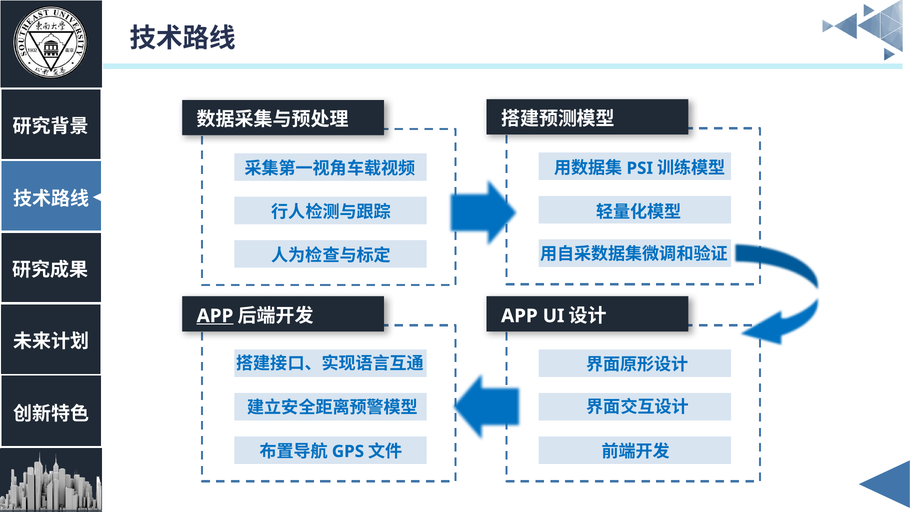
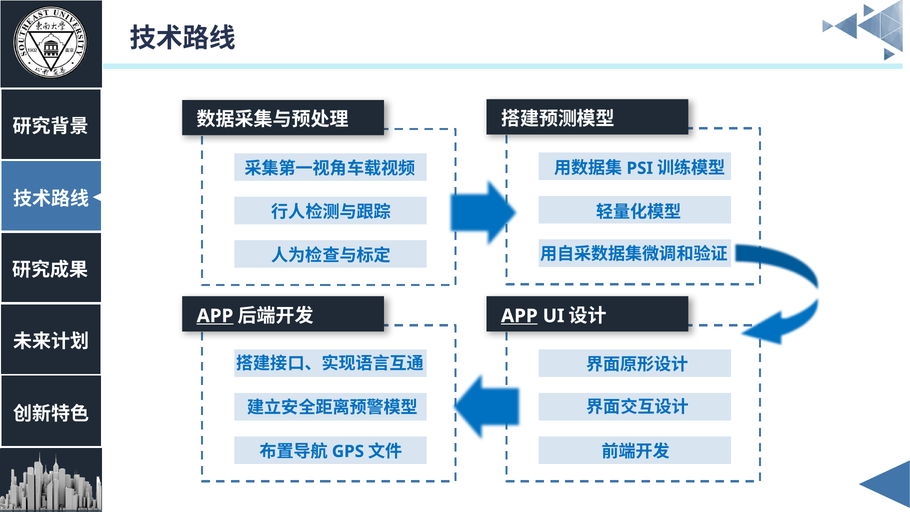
APP at (519, 316) underline: none -> present
